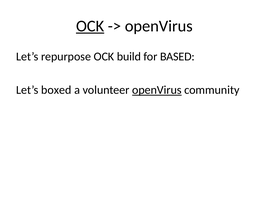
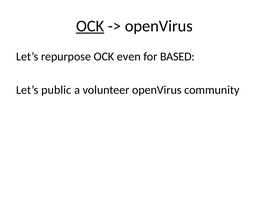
build: build -> even
boxed: boxed -> public
openVirus at (157, 90) underline: present -> none
